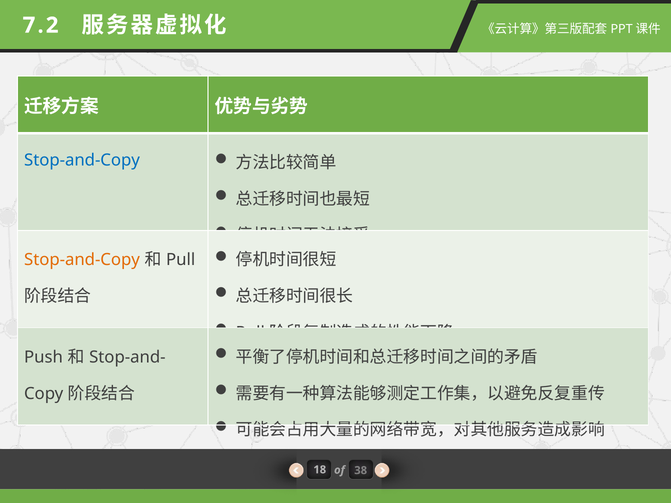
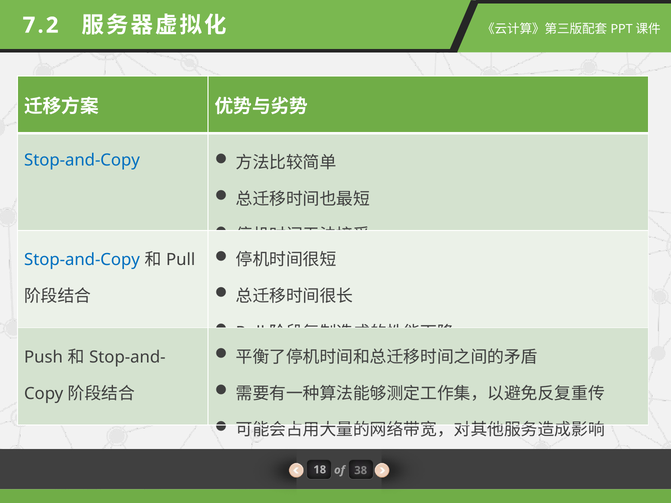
Stop-and-Copy at (82, 260) colour: orange -> blue
